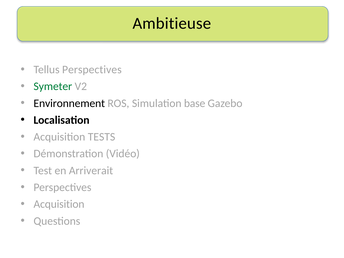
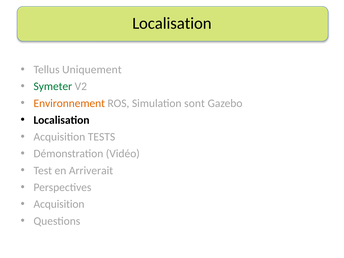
Ambitieuse at (172, 23): Ambitieuse -> Localisation
Tellus Perspectives: Perspectives -> Uniquement
Environnement colour: black -> orange
base: base -> sont
